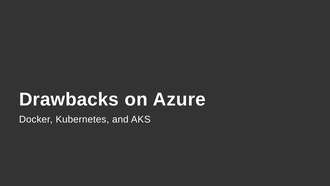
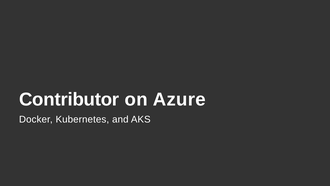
Drawbacks: Drawbacks -> Contributor
